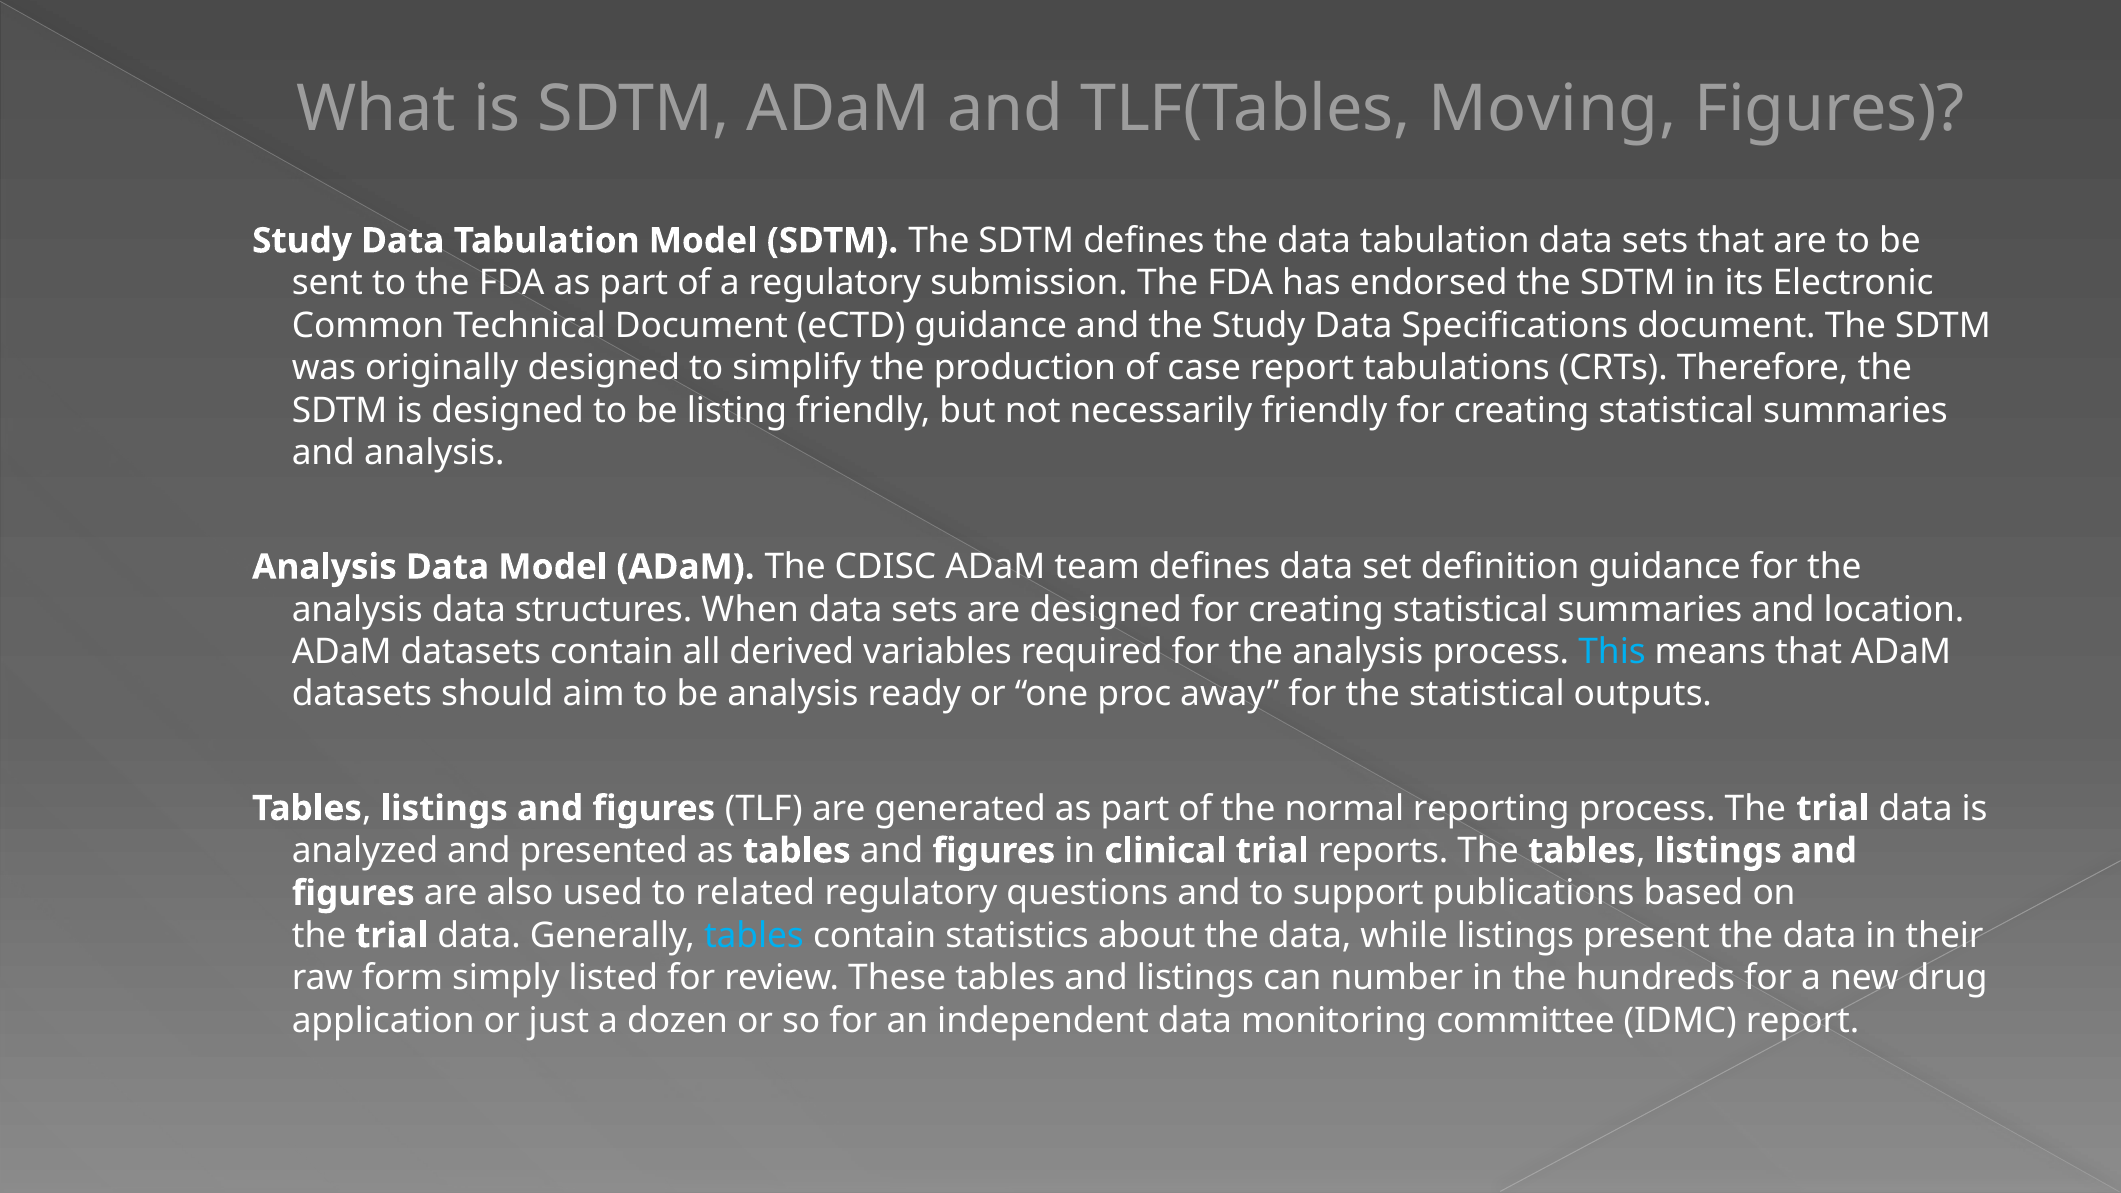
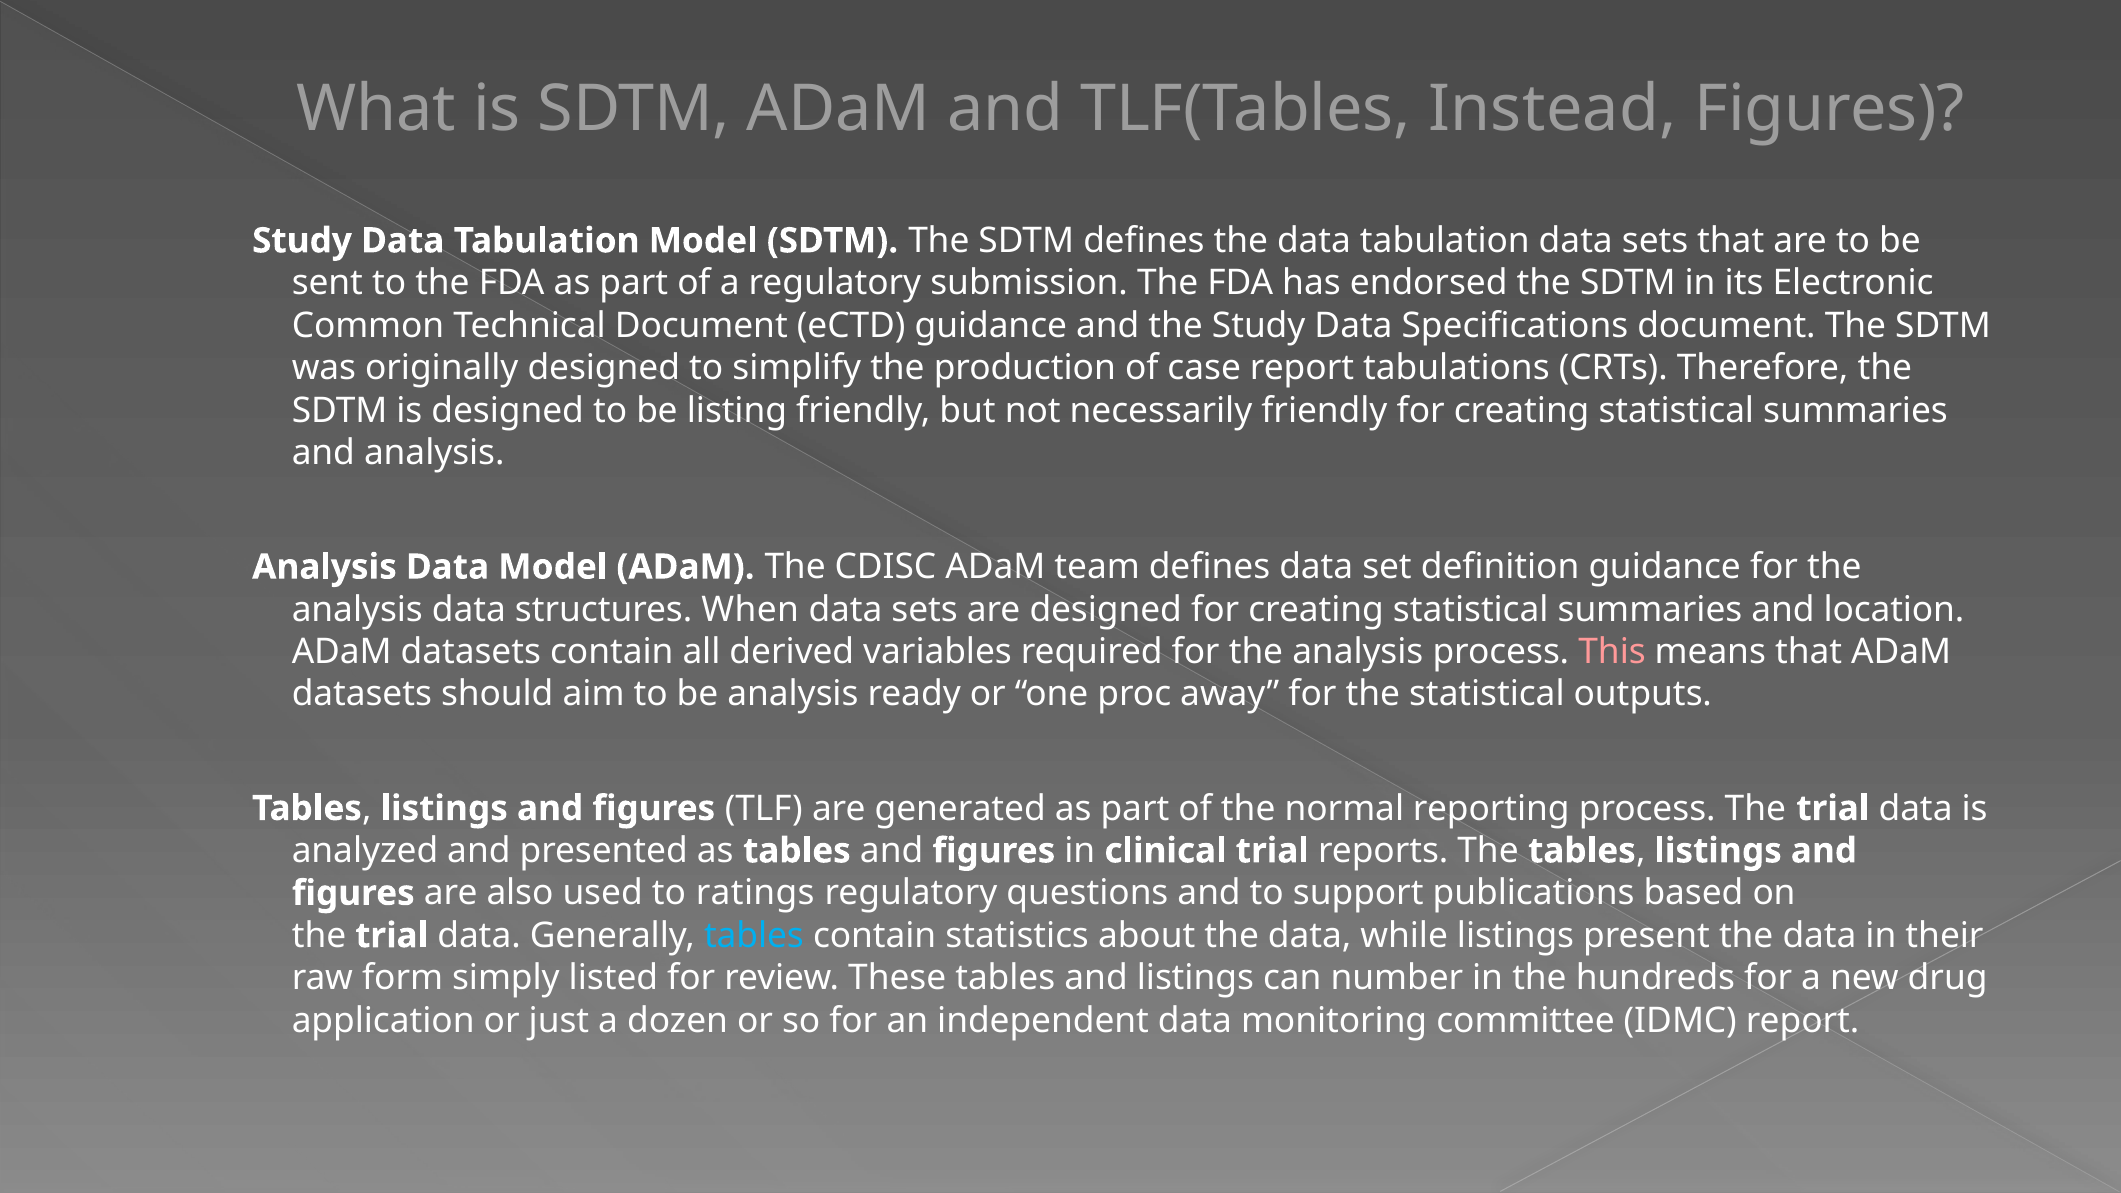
Moving: Moving -> Instead
This colour: light blue -> pink
related: related -> ratings
